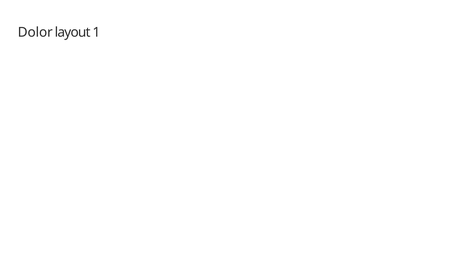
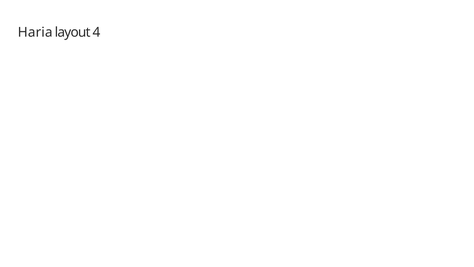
Dolor: Dolor -> Haria
1: 1 -> 4
